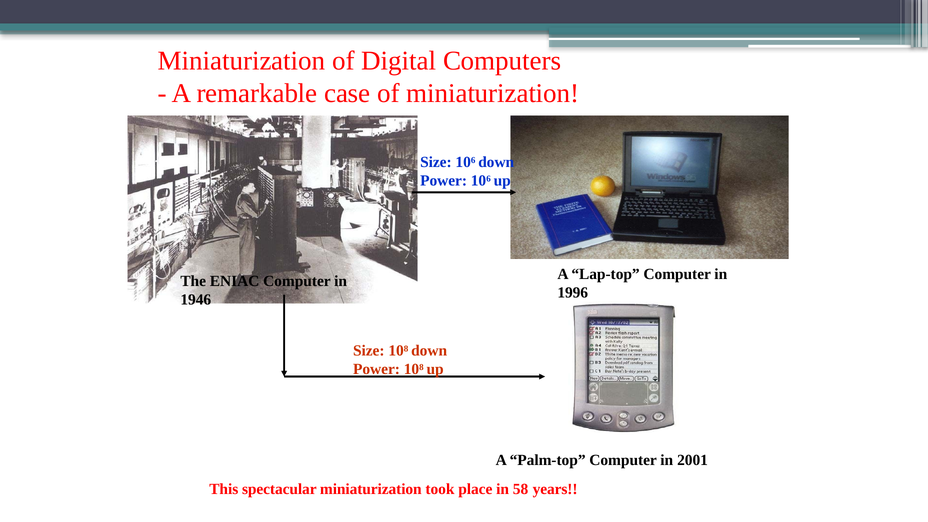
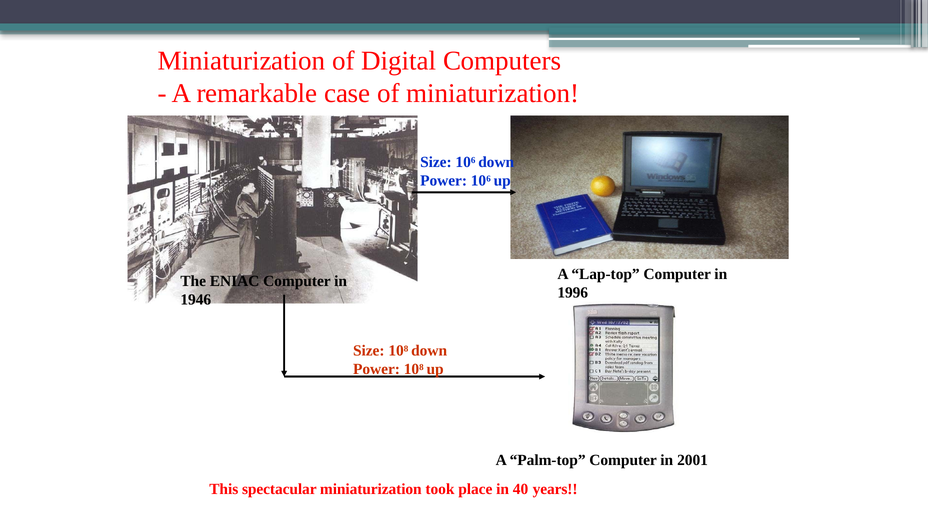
58: 58 -> 40
